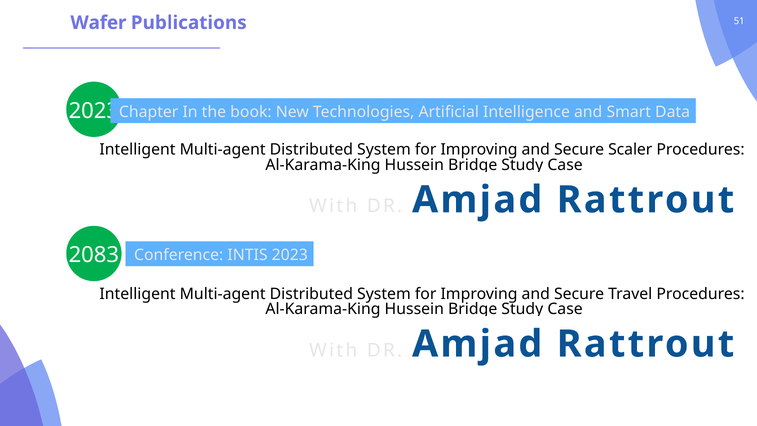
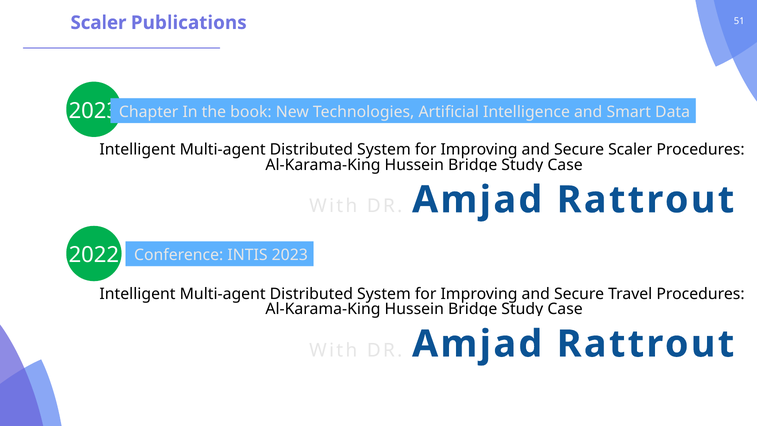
Wafer at (98, 23): Wafer -> Scaler
2083: 2083 -> 2022
